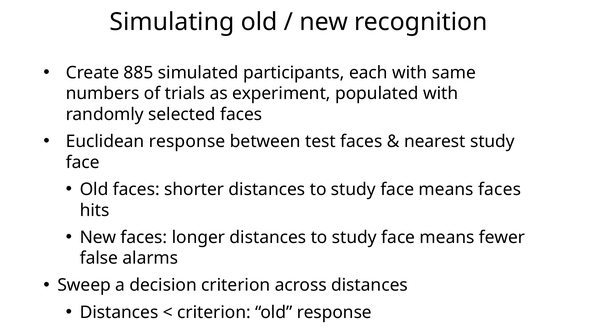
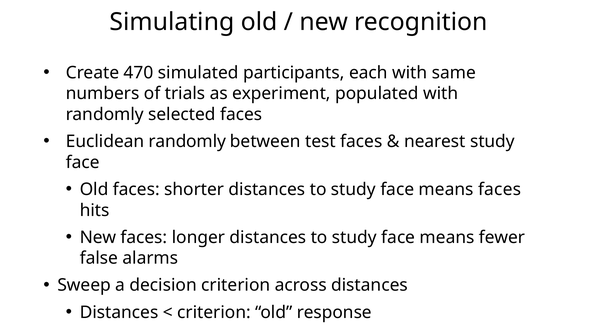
885: 885 -> 470
Euclidean response: response -> randomly
